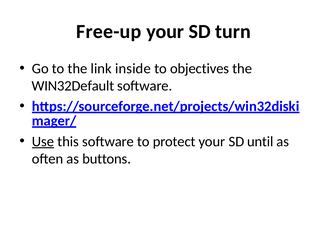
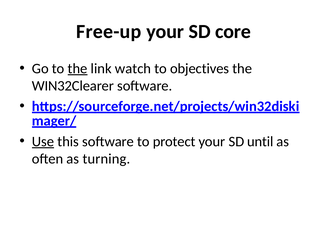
turn: turn -> core
the at (78, 69) underline: none -> present
inside: inside -> watch
WIN32Default: WIN32Default -> WIN32Clearer
buttons: buttons -> turning
